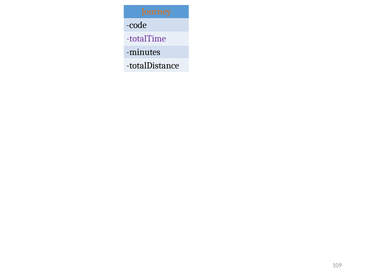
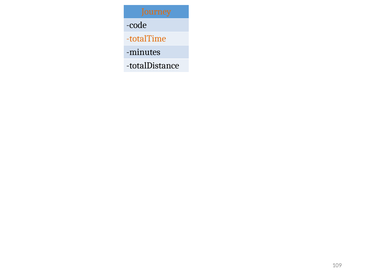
totalTime colour: purple -> orange
